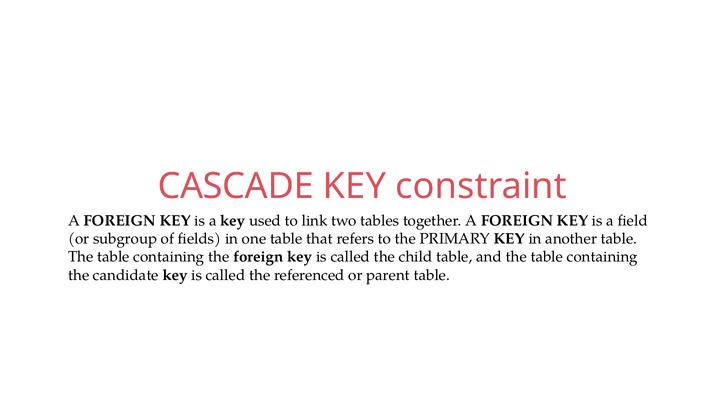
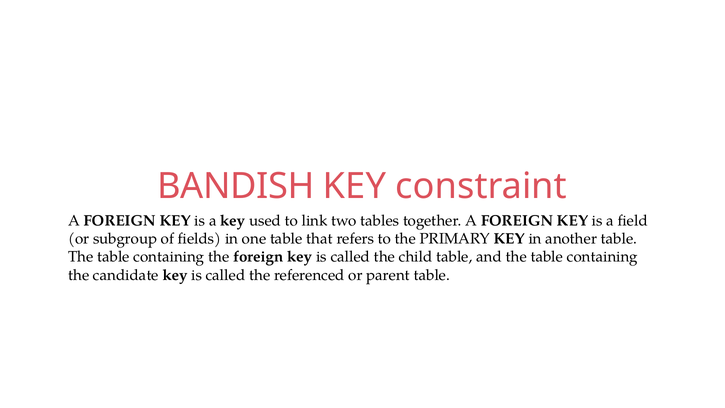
CASCADE: CASCADE -> BANDISH
